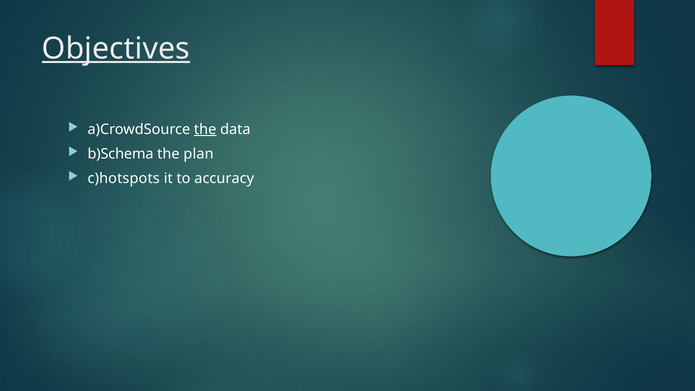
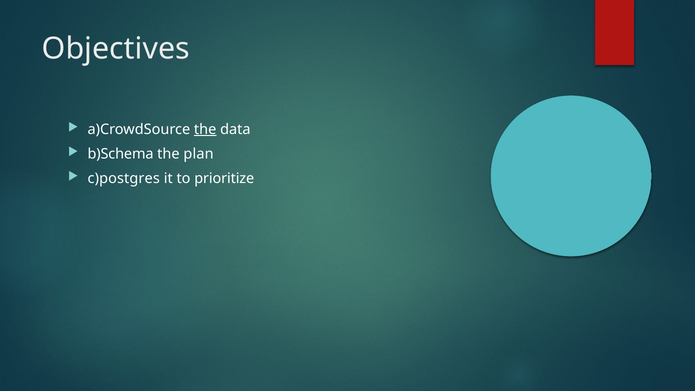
Objectives underline: present -> none
c)hotspots: c)hotspots -> c)postgres
accuracy: accuracy -> prioritize
